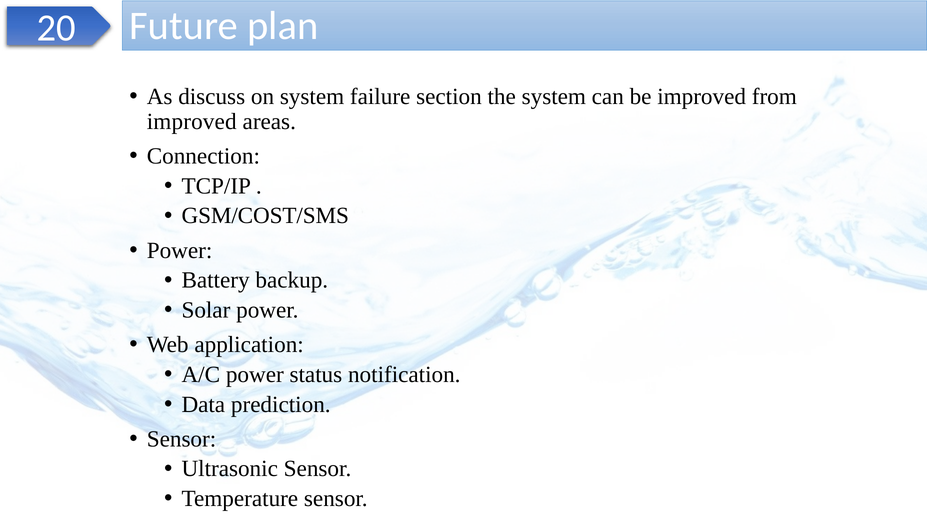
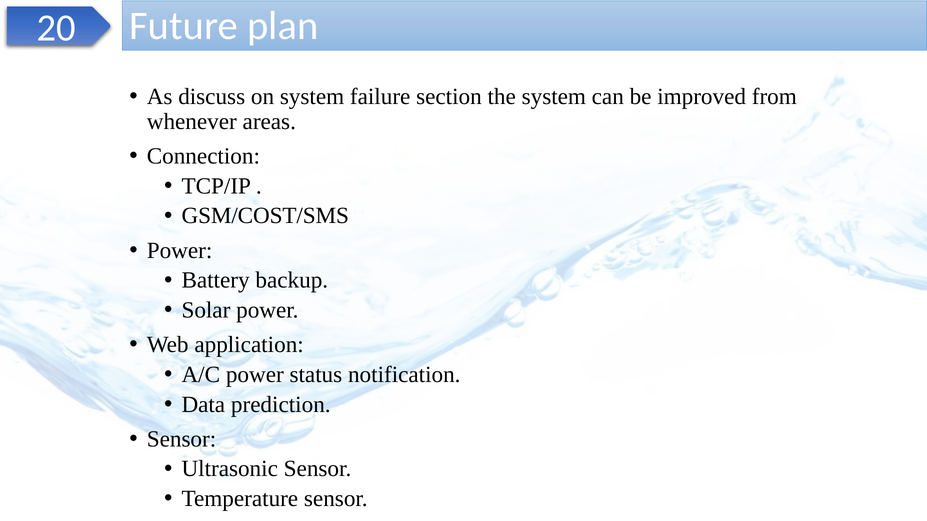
improved at (192, 122): improved -> whenever
